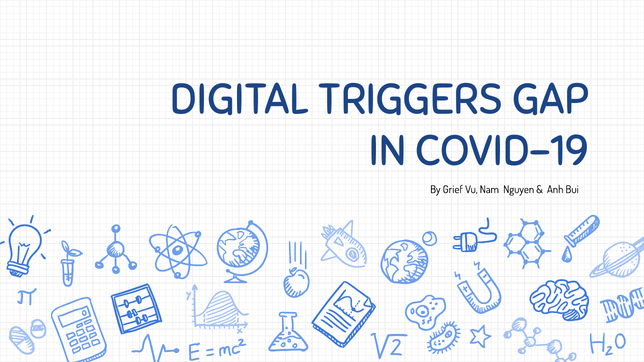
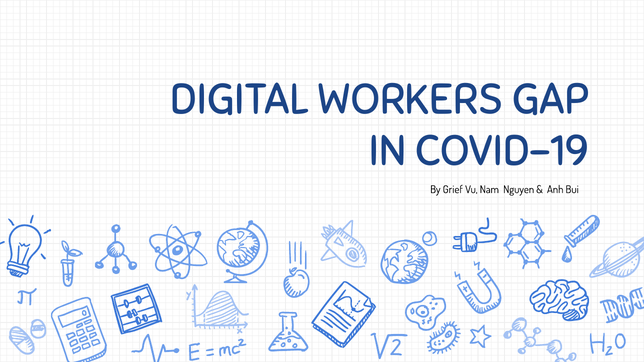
TRIGGERS: TRIGGERS -> WORKERS
